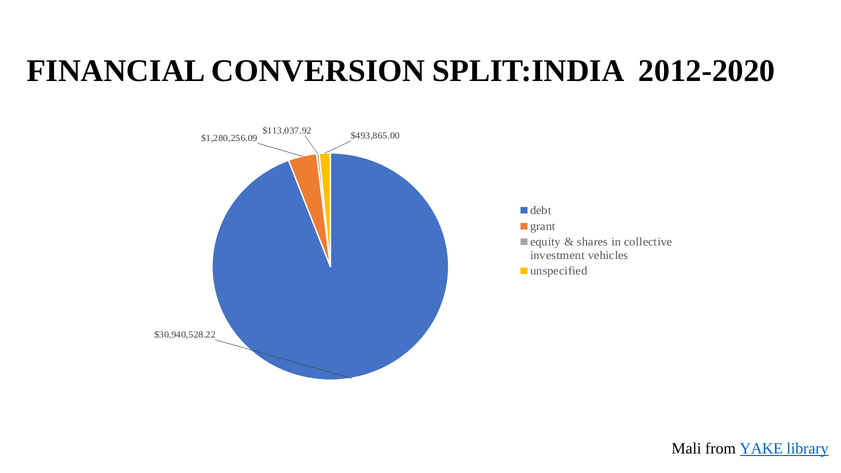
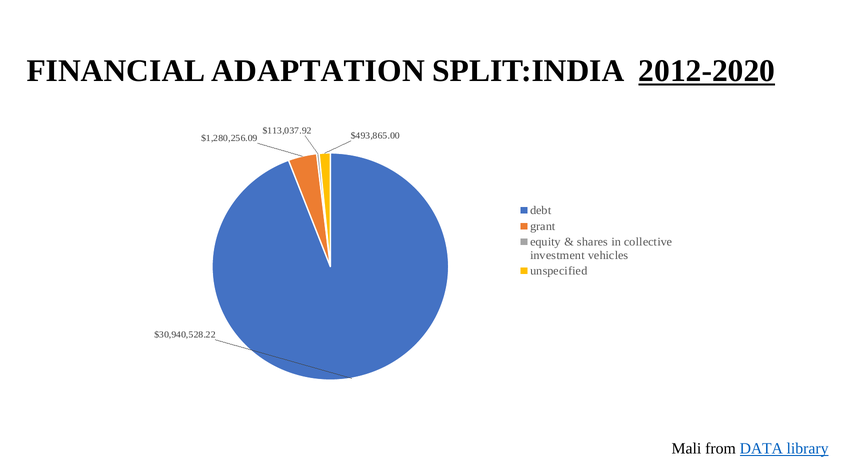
CONVERSION: CONVERSION -> ADAPTATION
2012-2020 underline: none -> present
YAKE: YAKE -> DATA
